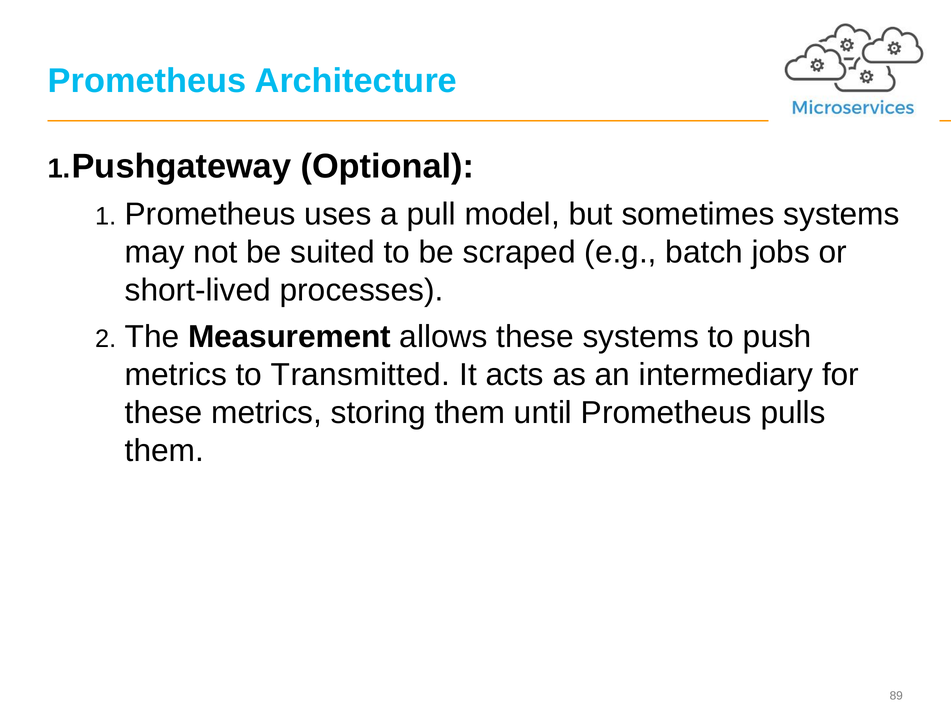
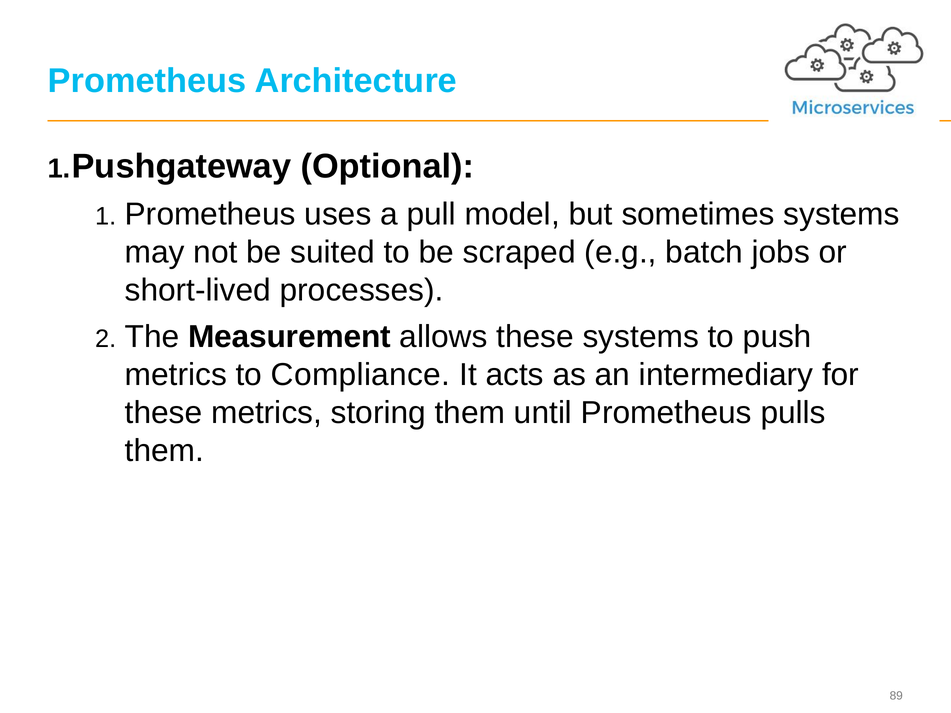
Transmitted: Transmitted -> Compliance
